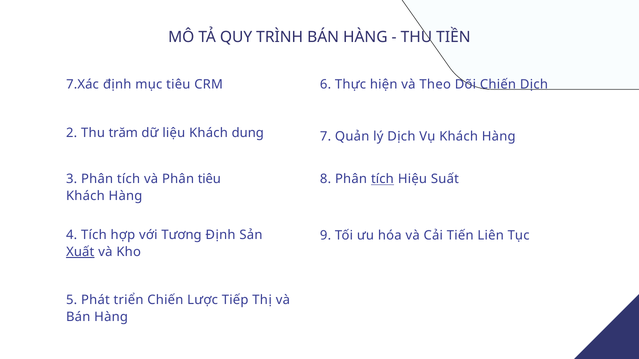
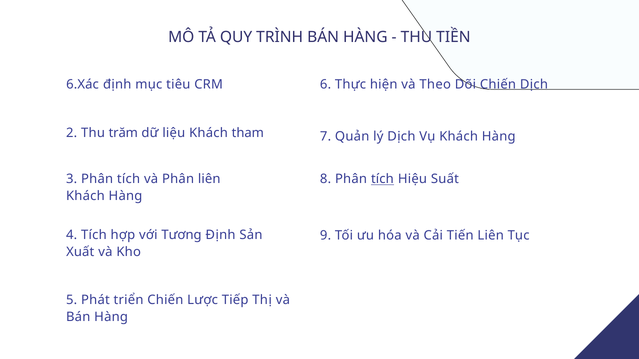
7.Xác: 7.Xác -> 6.Xác
dung: dung -> tham
Phân tiêu: tiêu -> liên
Xuất underline: present -> none
